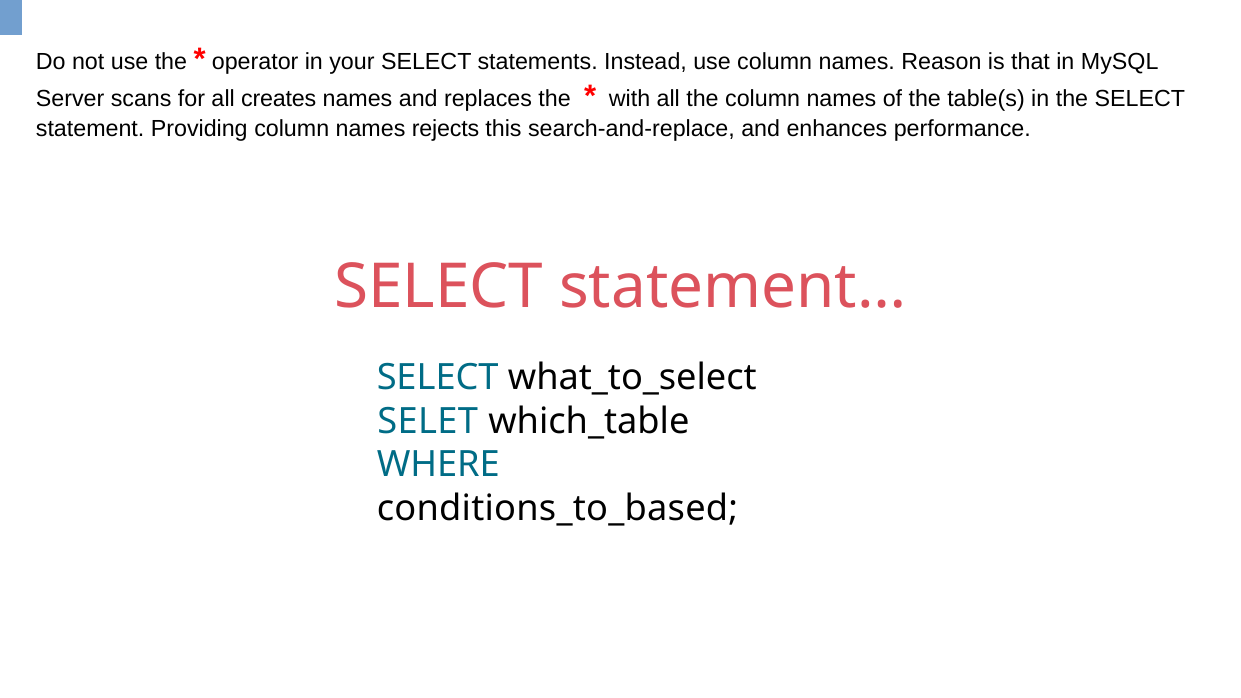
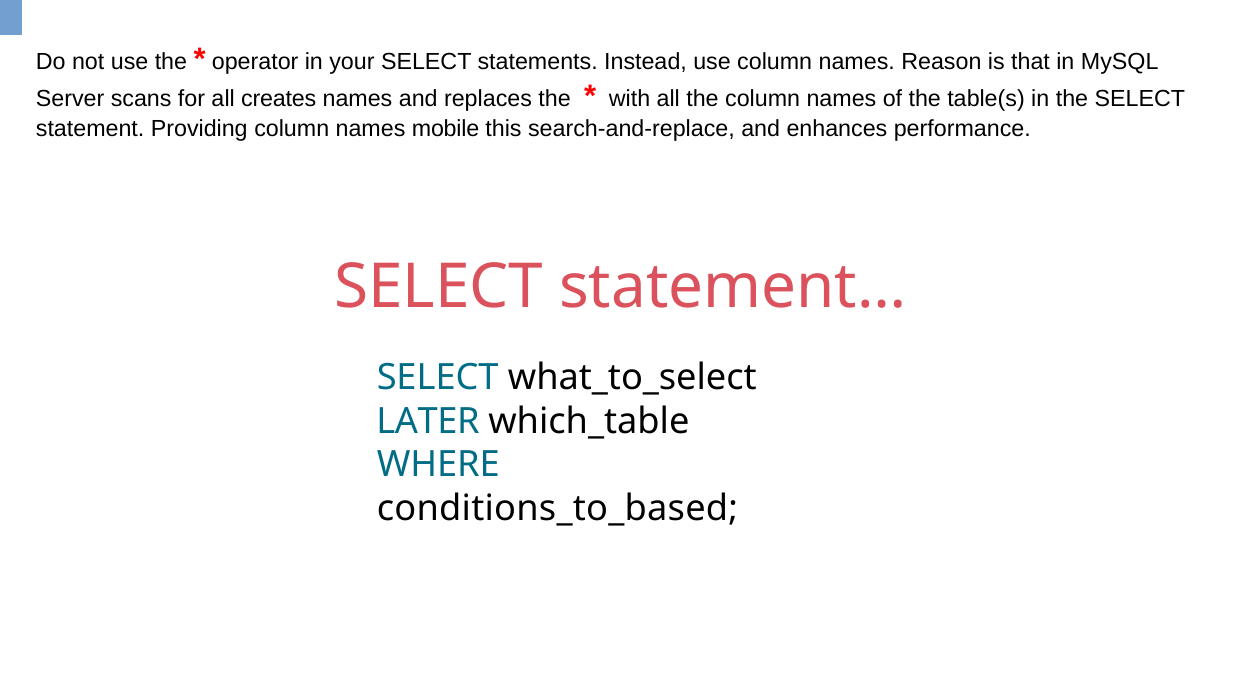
rejects: rejects -> mobile
SELET: SELET -> LATER
